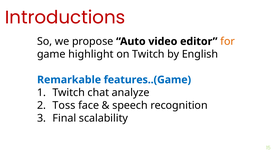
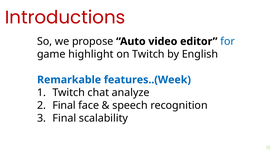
for colour: orange -> blue
features..(Game: features..(Game -> features..(Week
Toss at (64, 105): Toss -> Final
